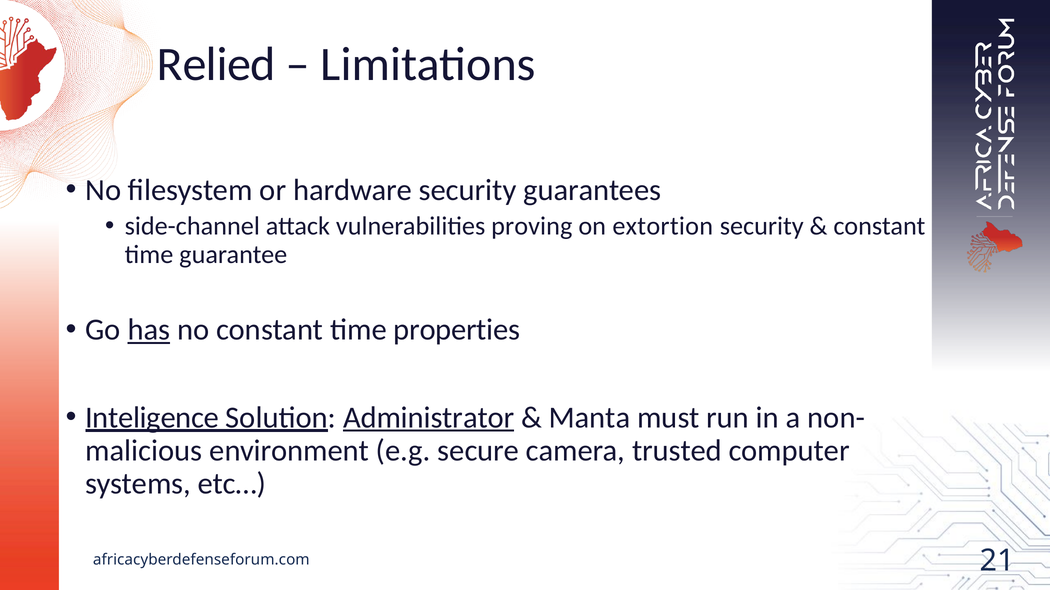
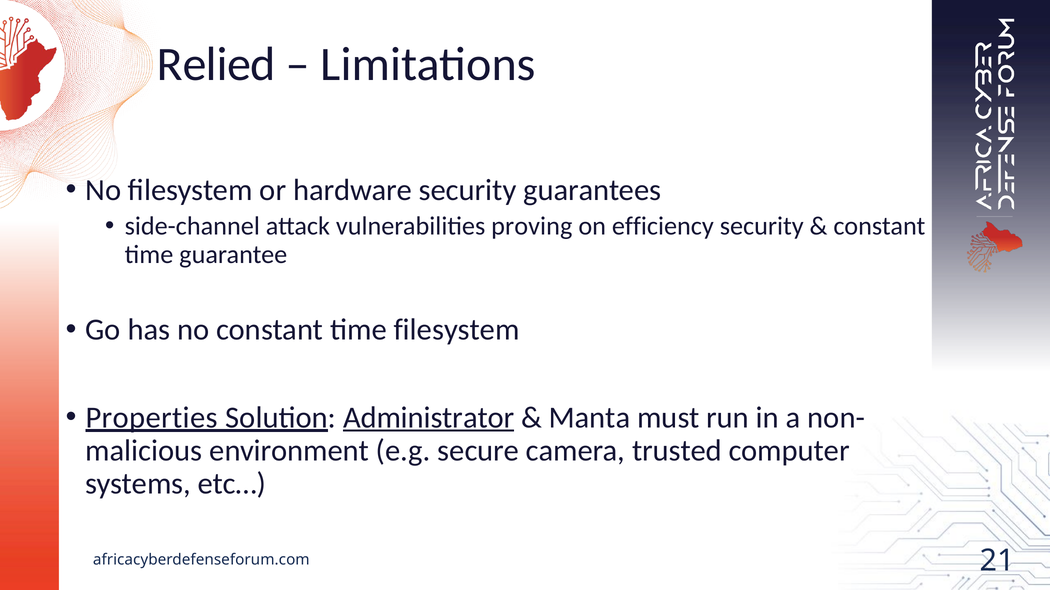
extortion: extortion -> efficiency
has underline: present -> none
time properties: properties -> filesystem
Inteligence: Inteligence -> Properties
